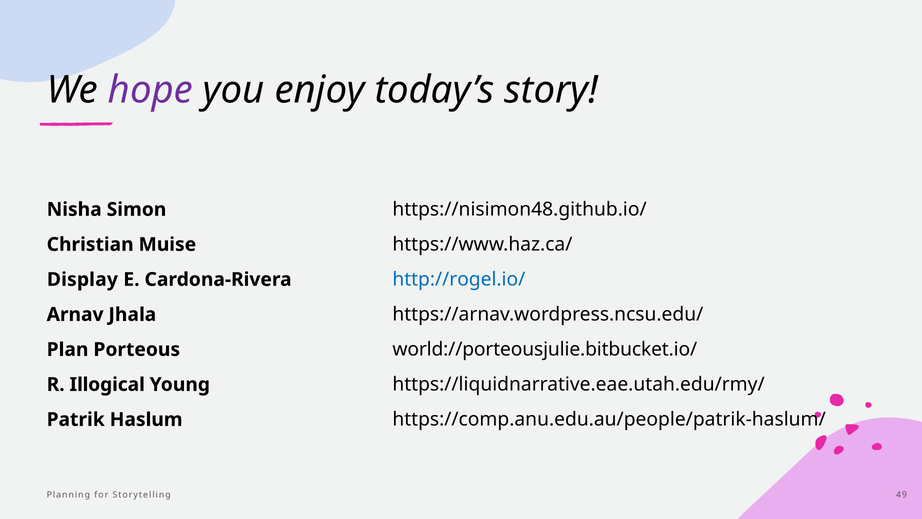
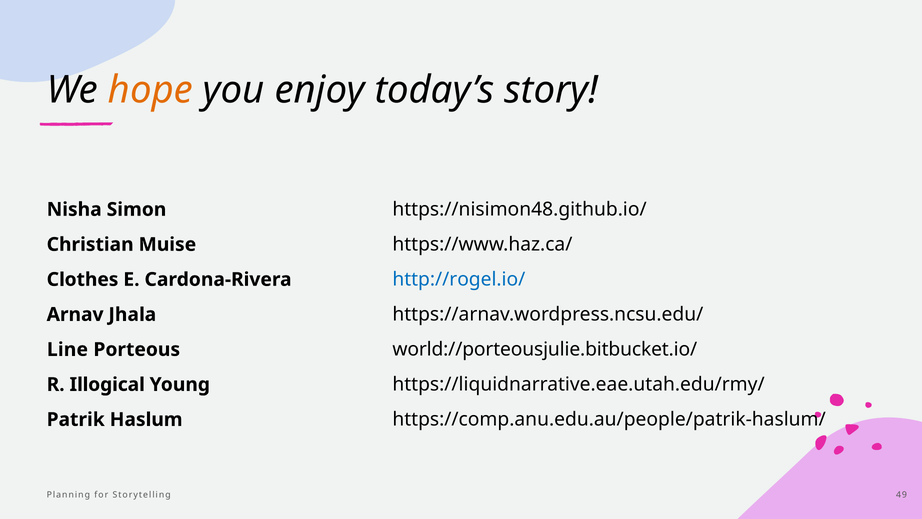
hope colour: purple -> orange
Display: Display -> Clothes
Plan: Plan -> Line
